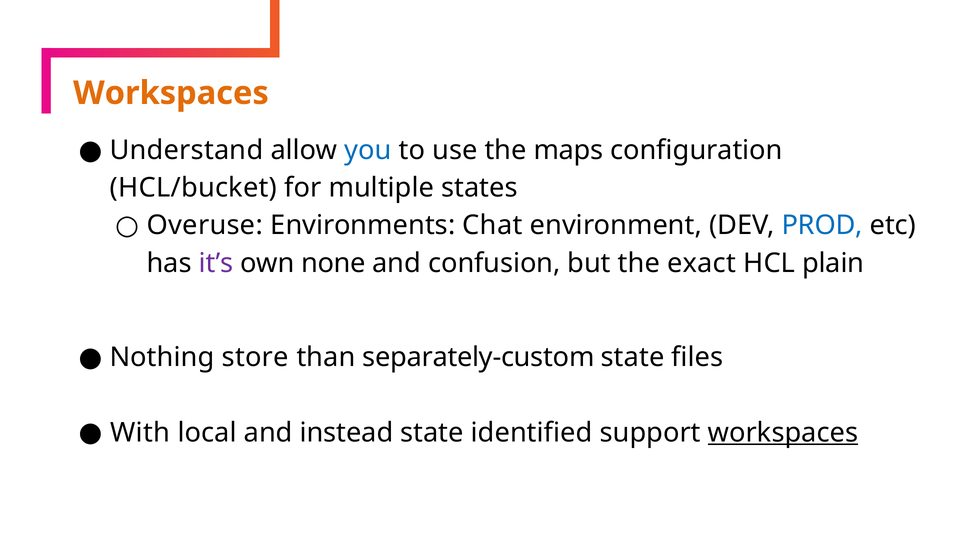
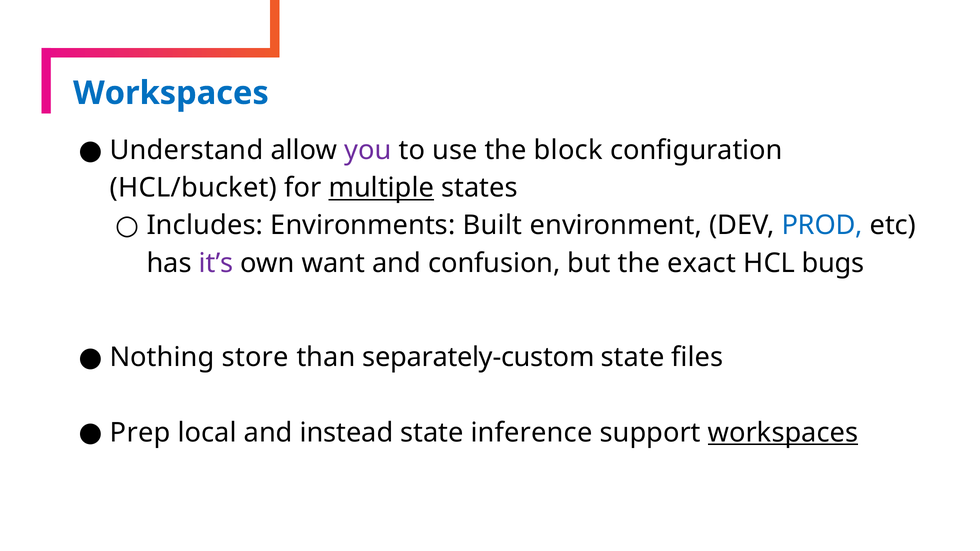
Workspaces at (171, 93) colour: orange -> blue
you colour: blue -> purple
maps: maps -> block
multiple underline: none -> present
Overuse: Overuse -> Includes
Chat: Chat -> Built
none: none -> want
plain: plain -> bugs
With: With -> Prep
identified: identified -> inference
